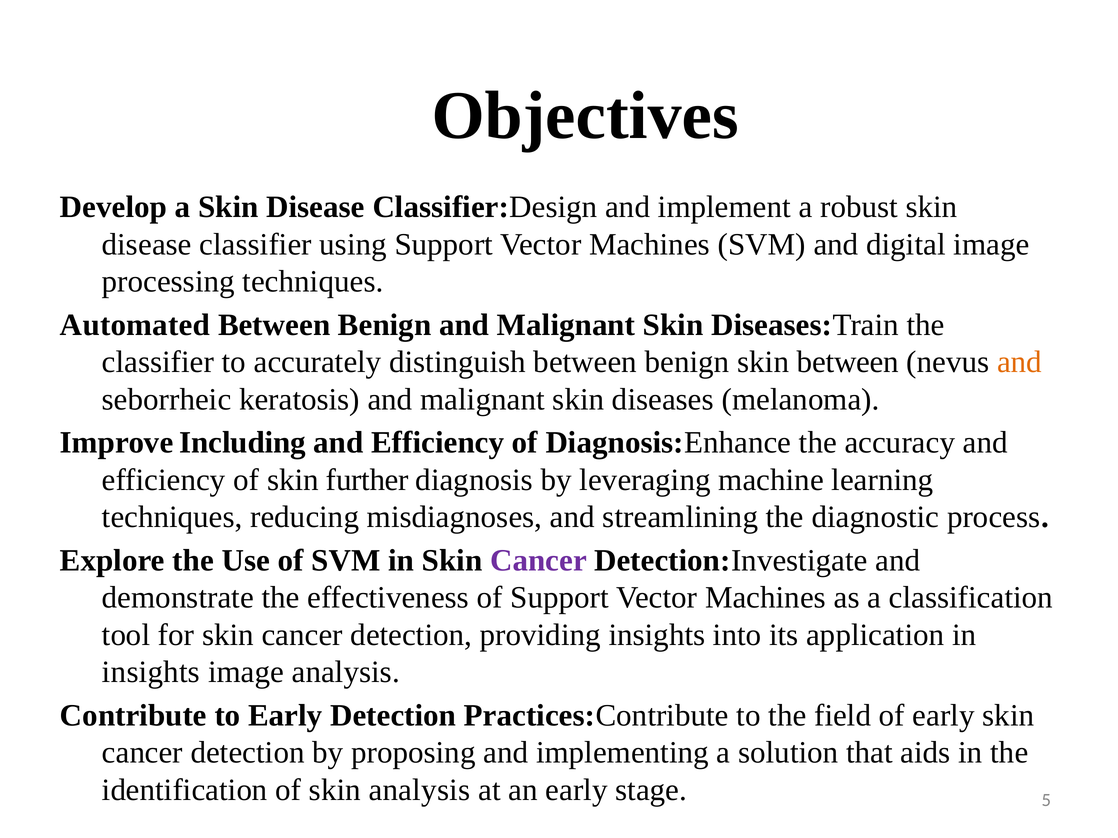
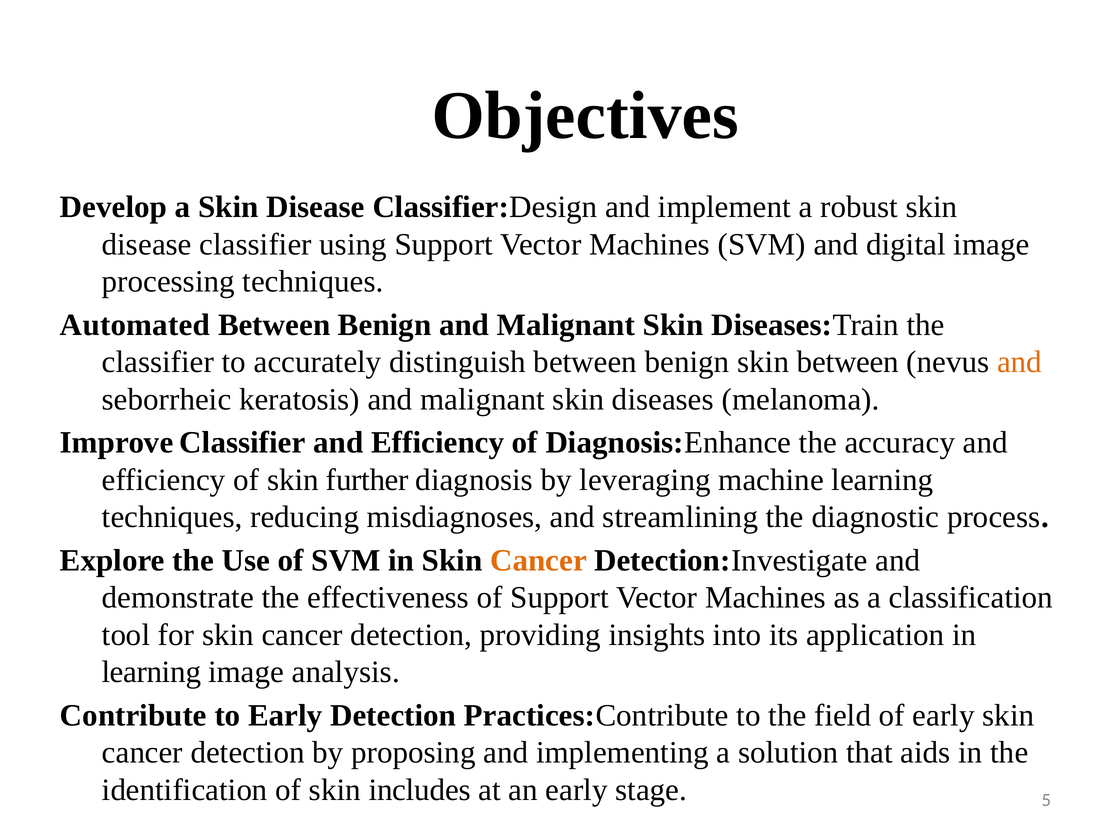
Improve Including: Including -> Classifier
Cancer at (538, 561) colour: purple -> orange
insights at (151, 673): insights -> learning
skin analysis: analysis -> includes
